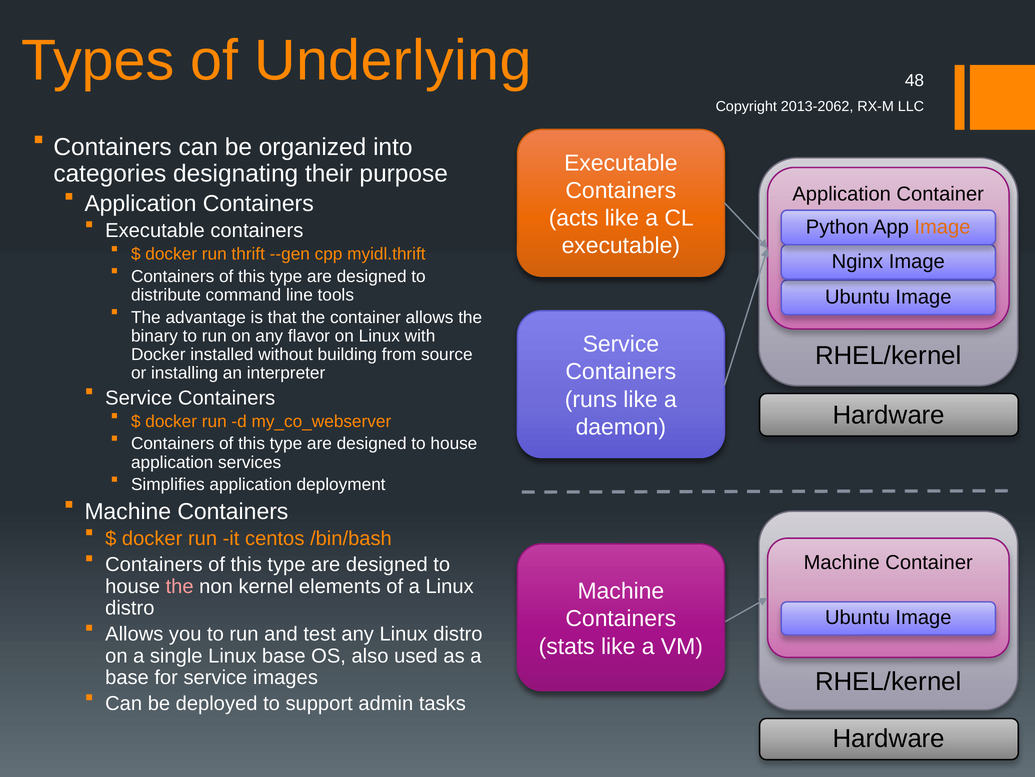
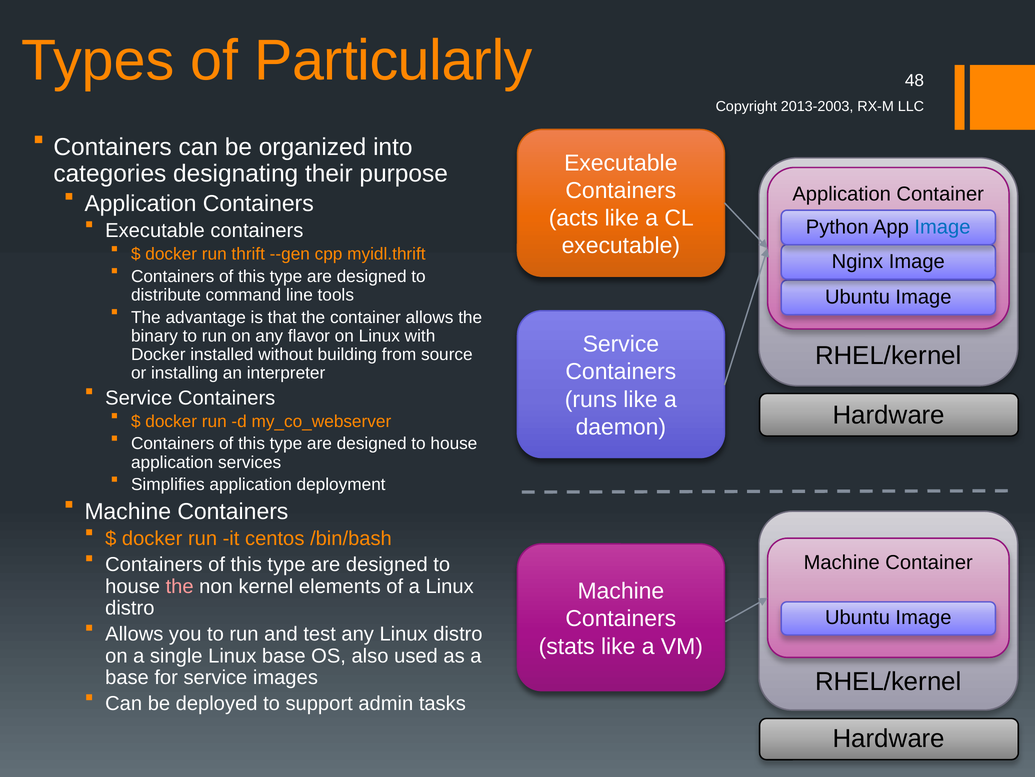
Underlying: Underlying -> Particularly
2013-2062: 2013-2062 -> 2013-2003
Image at (942, 227) colour: orange -> blue
